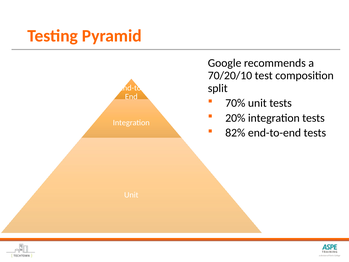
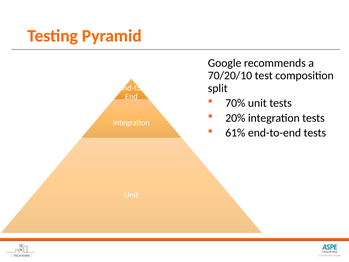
82%: 82% -> 61%
